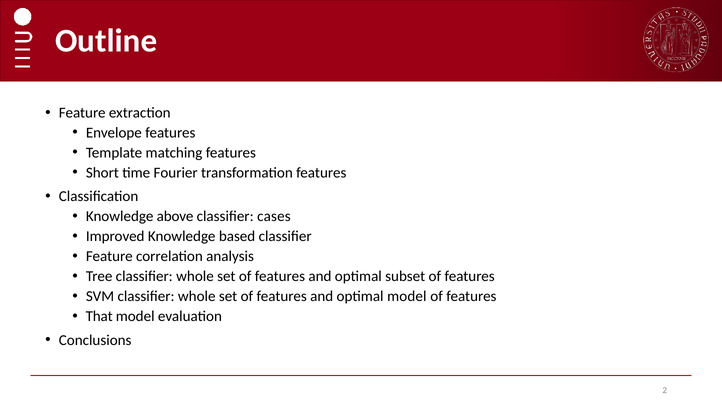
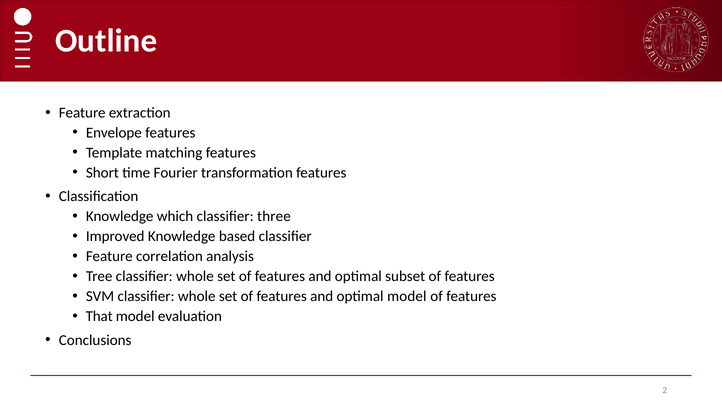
above: above -> which
cases: cases -> three
